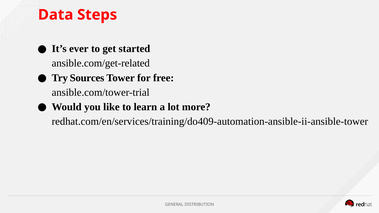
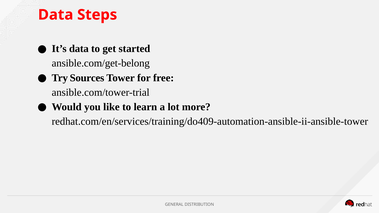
It’s ever: ever -> data
ansible.com/get-related: ansible.com/get-related -> ansible.com/get-belong
